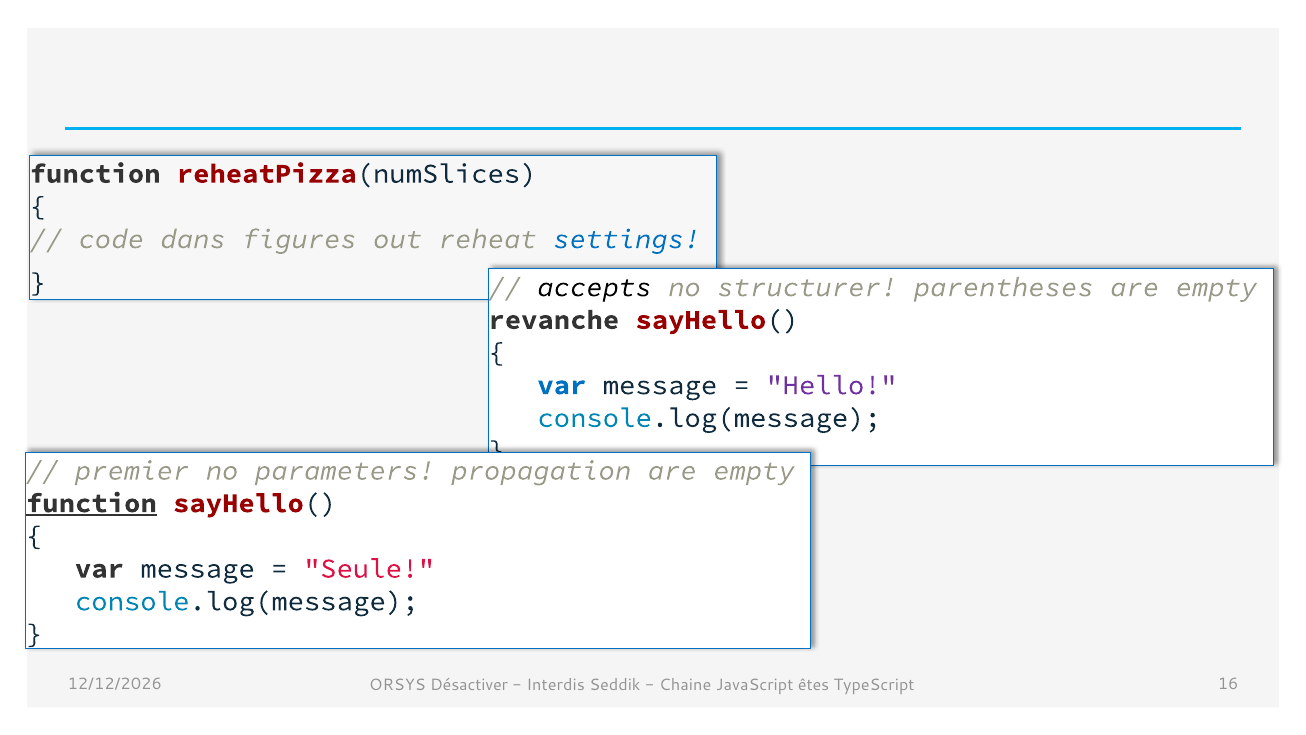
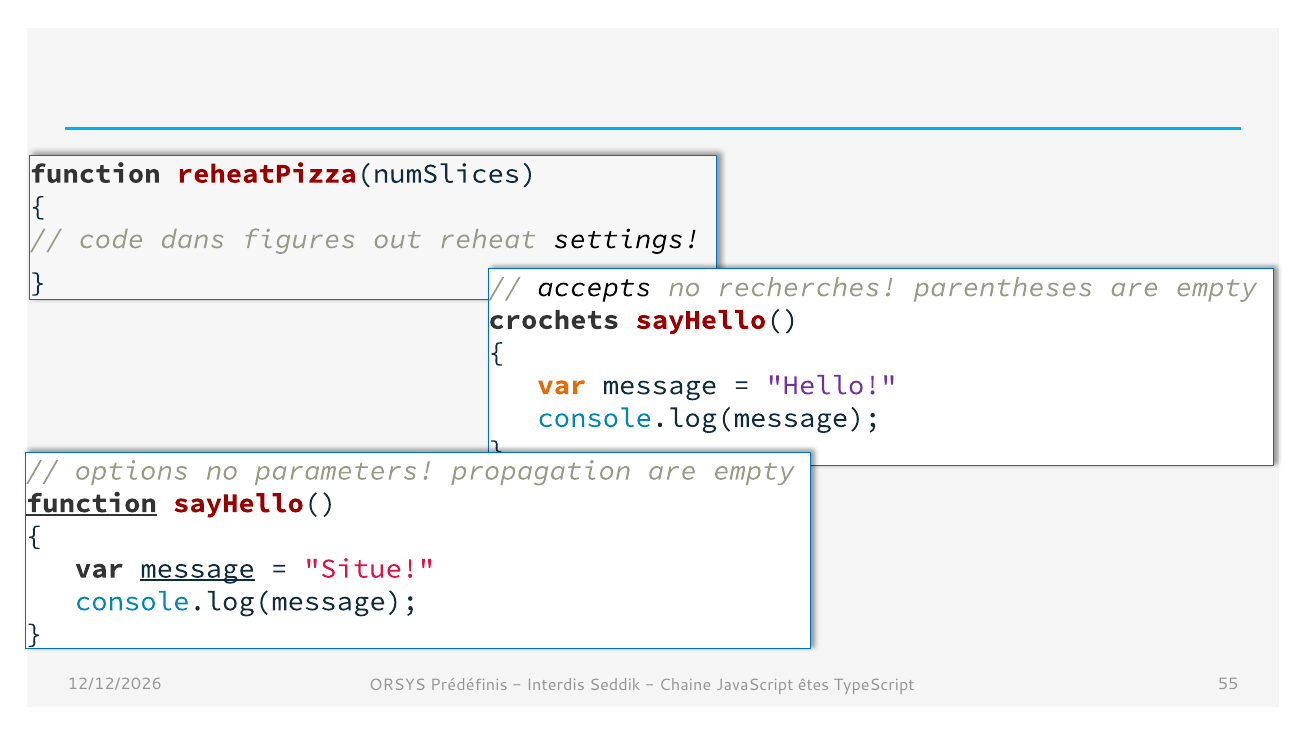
settings colour: blue -> black
structurer: structurer -> recherches
revanche: revanche -> crochets
var at (562, 385) colour: blue -> orange
premier: premier -> options
message at (197, 568) underline: none -> present
Seule: Seule -> Situe
Désactiver: Désactiver -> Prédéfinis
16: 16 -> 55
